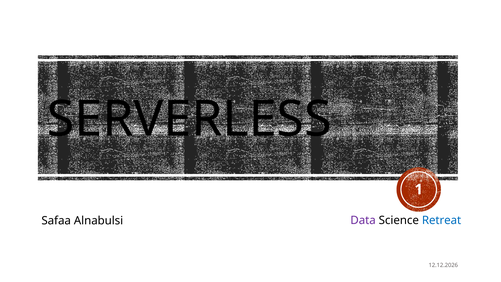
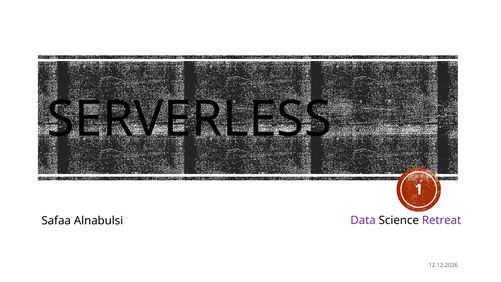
Retreat colour: blue -> purple
